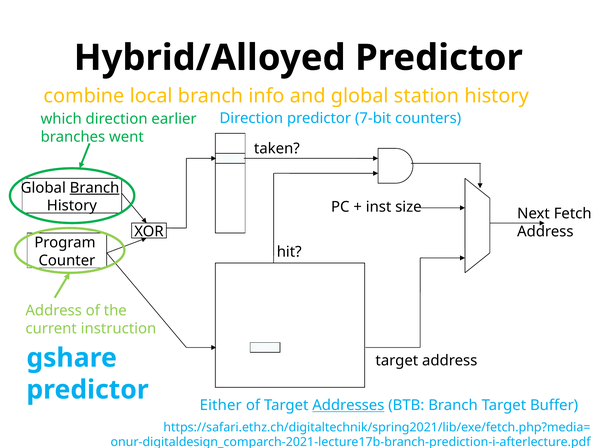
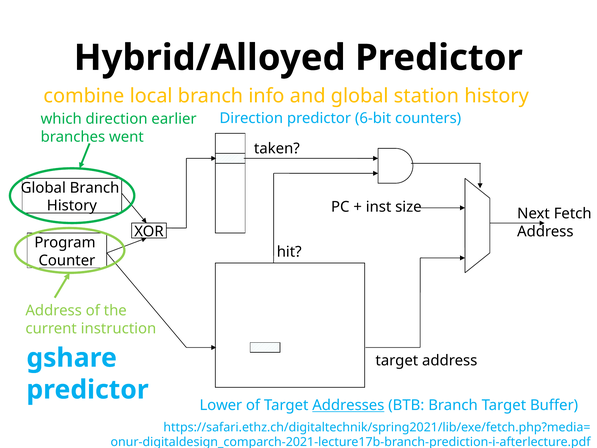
7-bit: 7-bit -> 6-bit
Branch at (95, 188) underline: present -> none
Either: Either -> Lower
